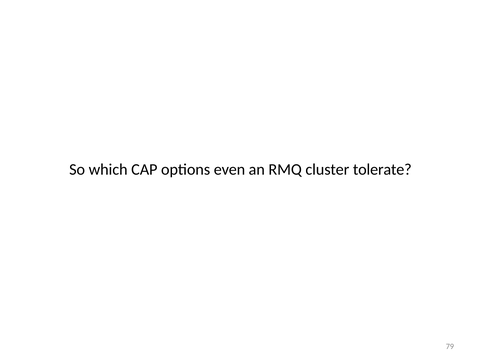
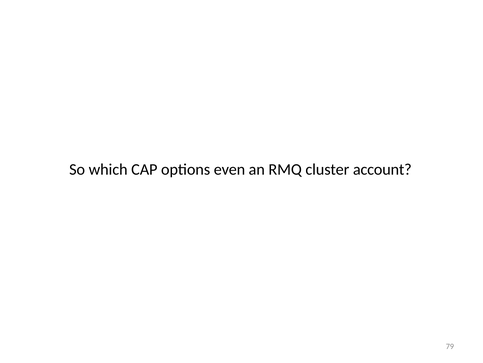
tolerate: tolerate -> account
